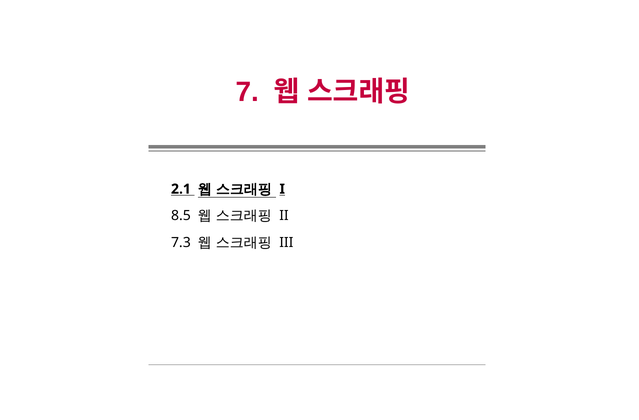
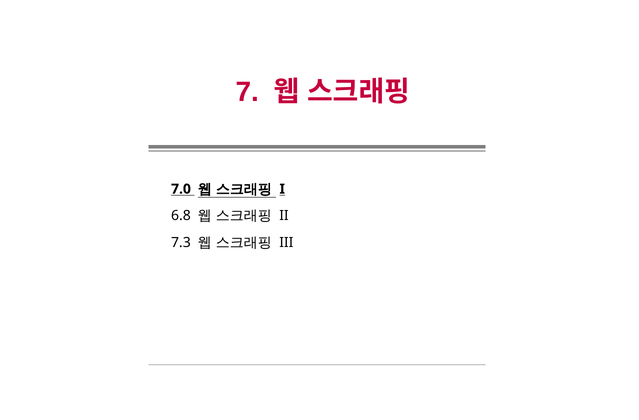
2.1: 2.1 -> 7.0
8.5: 8.5 -> 6.8
